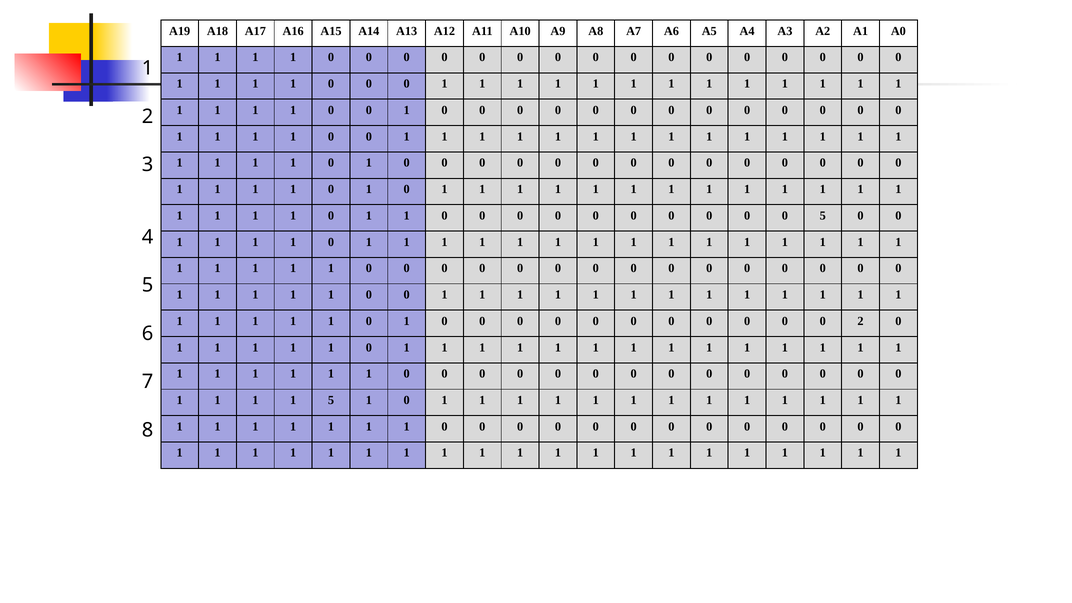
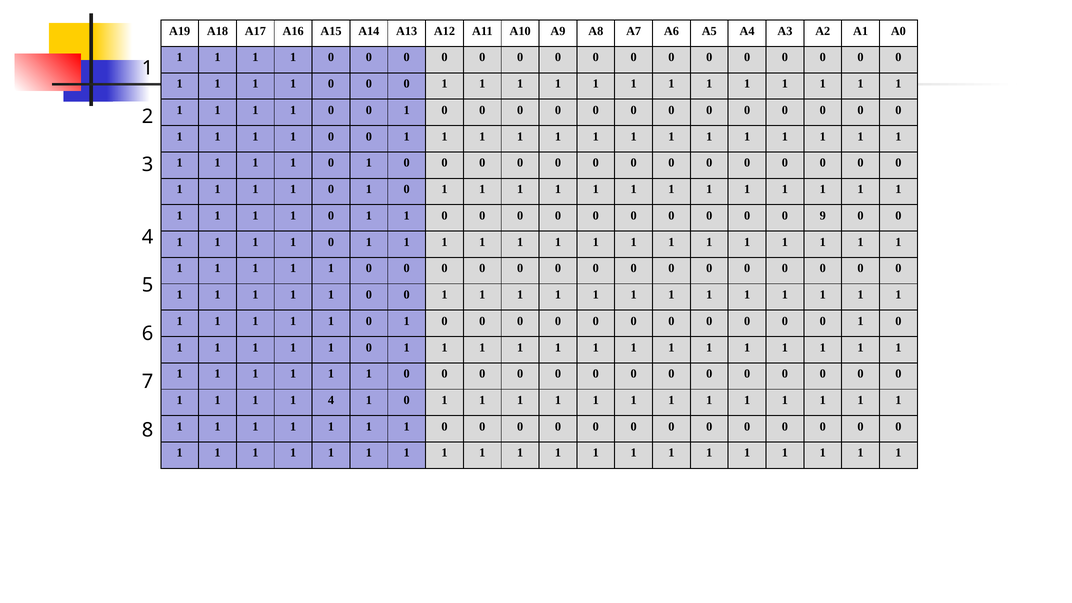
0 5: 5 -> 9
2 at (861, 321): 2 -> 1
1 5: 5 -> 4
